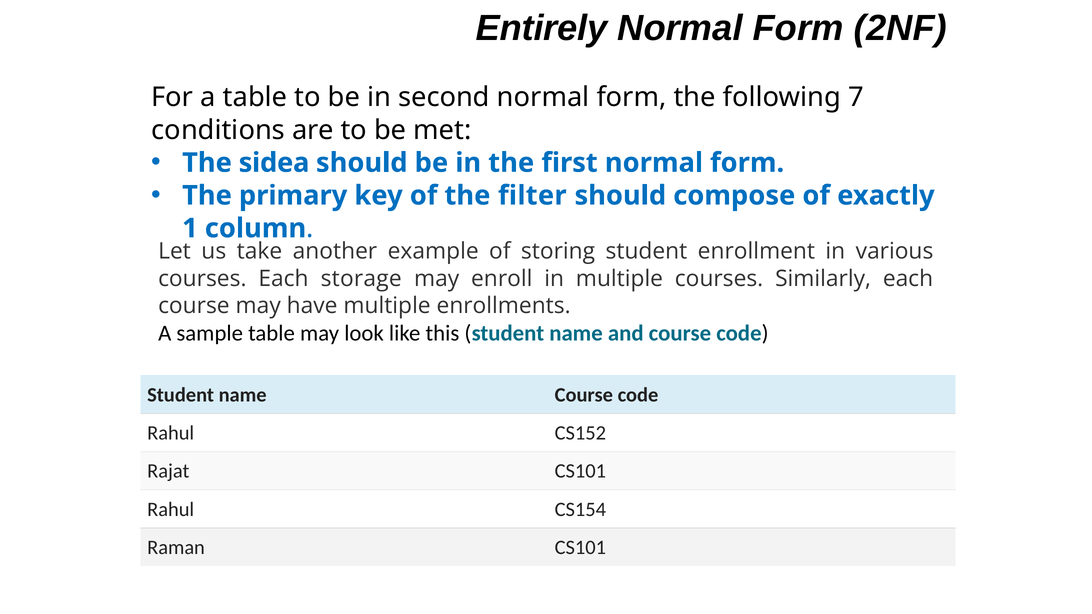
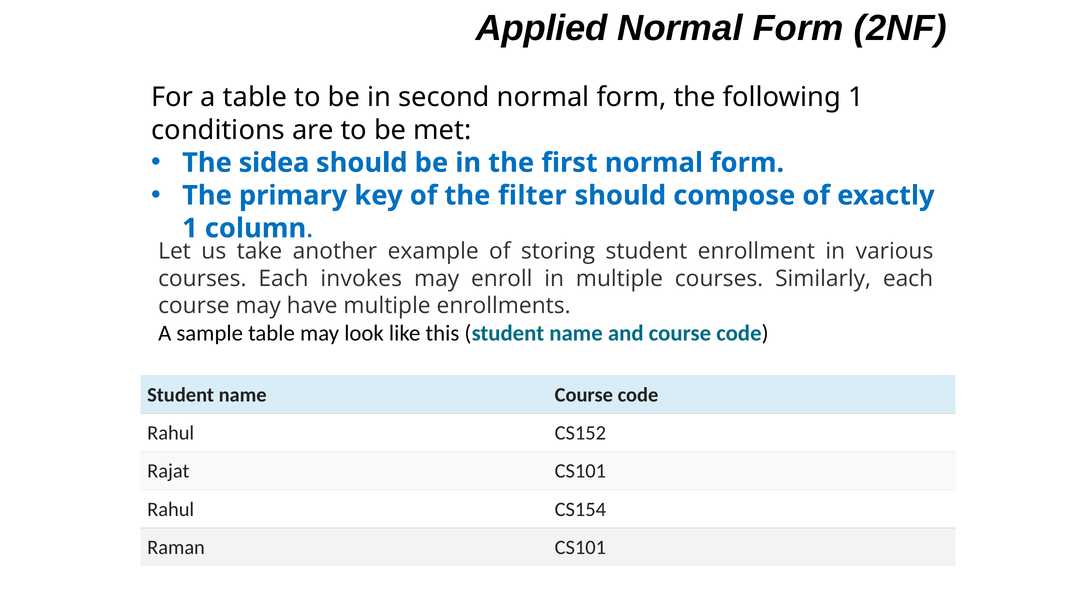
Entirely: Entirely -> Applied
following 7: 7 -> 1
storage: storage -> invokes
